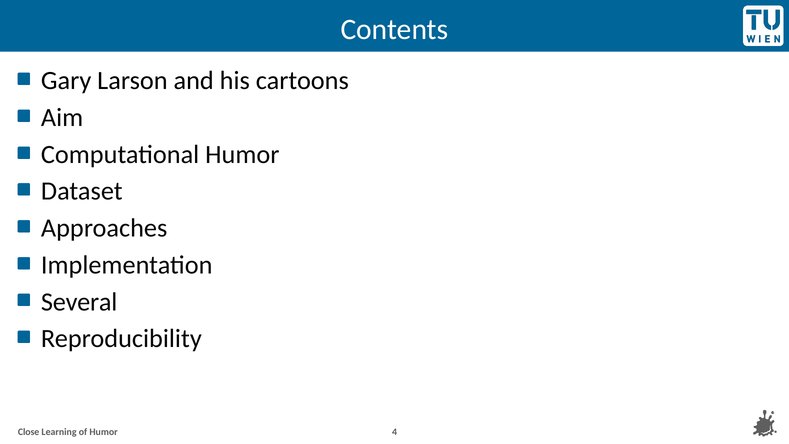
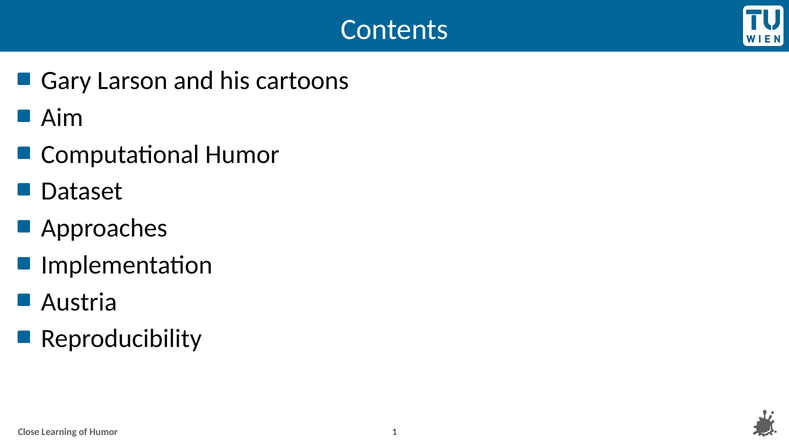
Several: Several -> Austria
4: 4 -> 1
